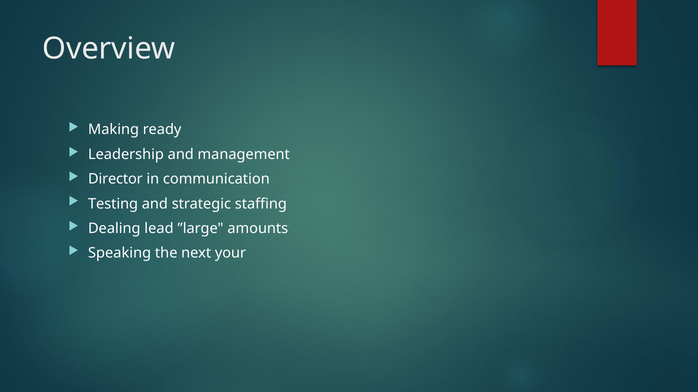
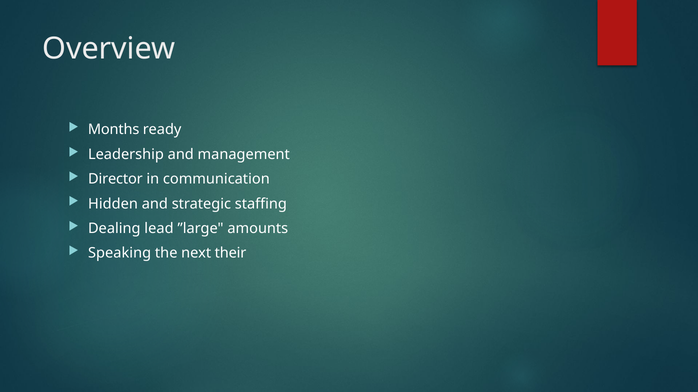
Making: Making -> Months
Testing: Testing -> Hidden
your: your -> their
